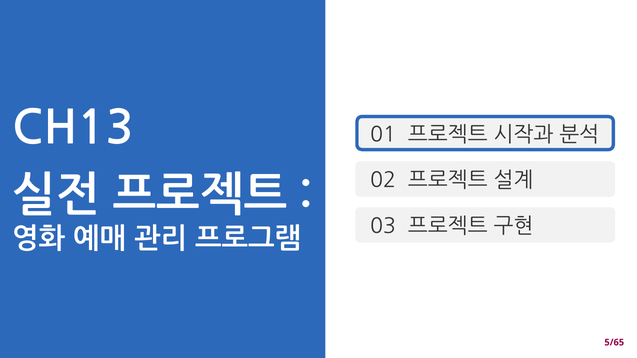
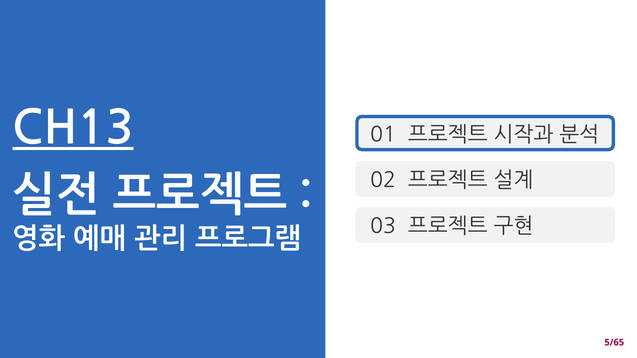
CH13 underline: none -> present
